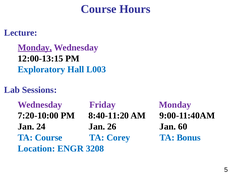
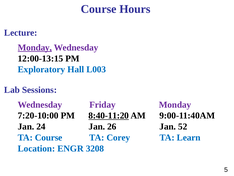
8:40-11:20 underline: none -> present
60: 60 -> 52
Bonus: Bonus -> Learn
